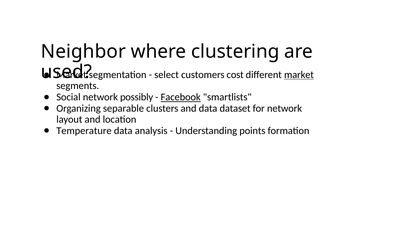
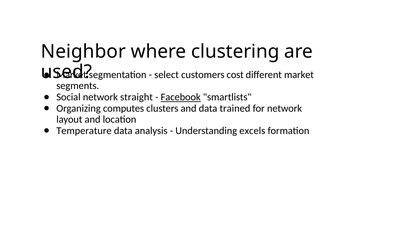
market at (299, 74) underline: present -> none
possibly: possibly -> straight
separable: separable -> computes
dataset: dataset -> trained
points: points -> excels
